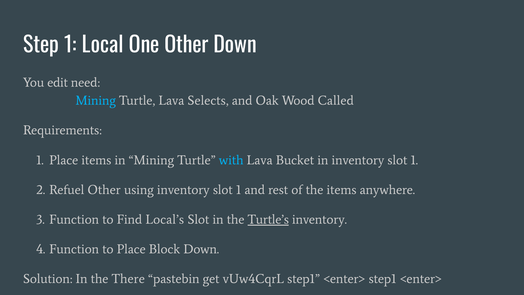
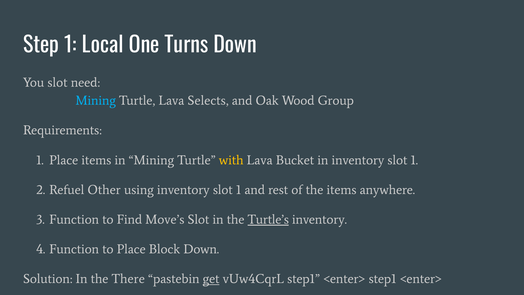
One Other: Other -> Turns
You edit: edit -> slot
Called: Called -> Group
with colour: light blue -> yellow
Local’s: Local’s -> Move’s
get underline: none -> present
